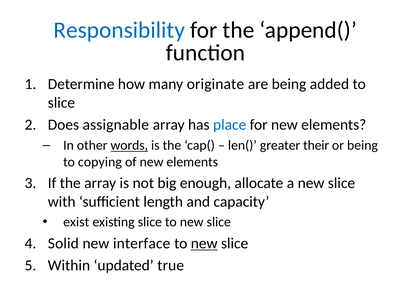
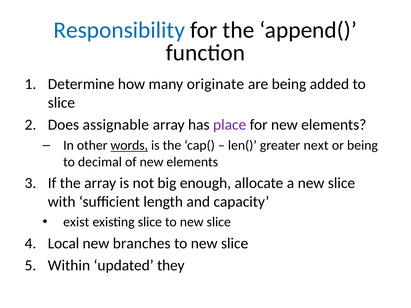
place colour: blue -> purple
their: their -> next
copying: copying -> decimal
Solid: Solid -> Local
interface: interface -> branches
new at (204, 244) underline: present -> none
true: true -> they
